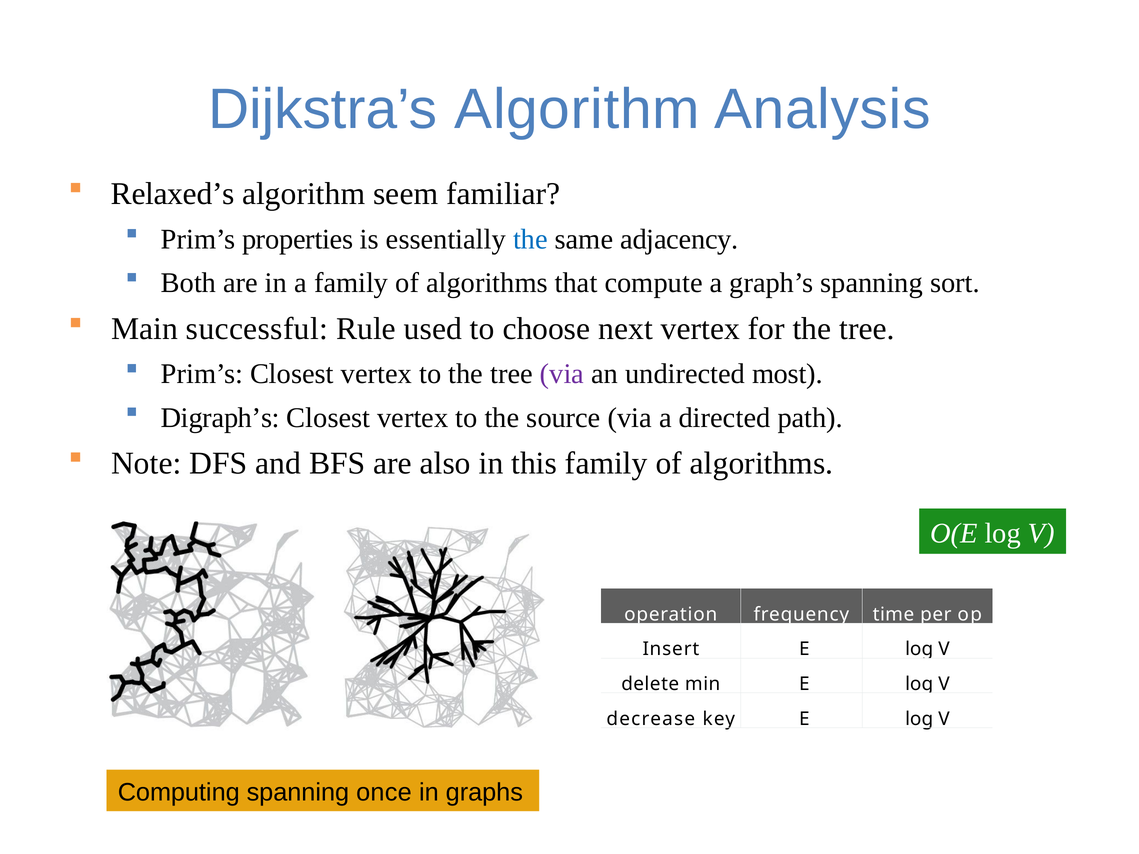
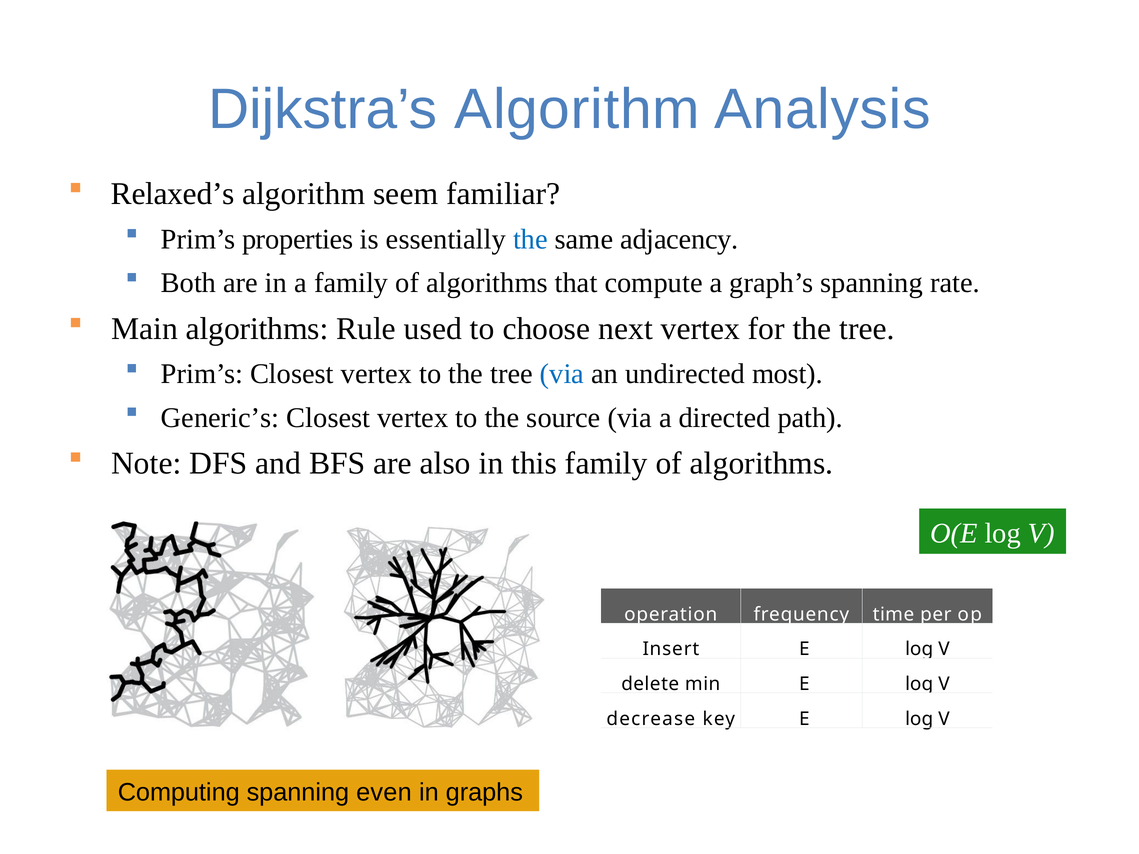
sort: sort -> rate
Main successful: successful -> algorithms
via at (562, 374) colour: purple -> blue
Digraph’s: Digraph’s -> Generic’s
once: once -> even
